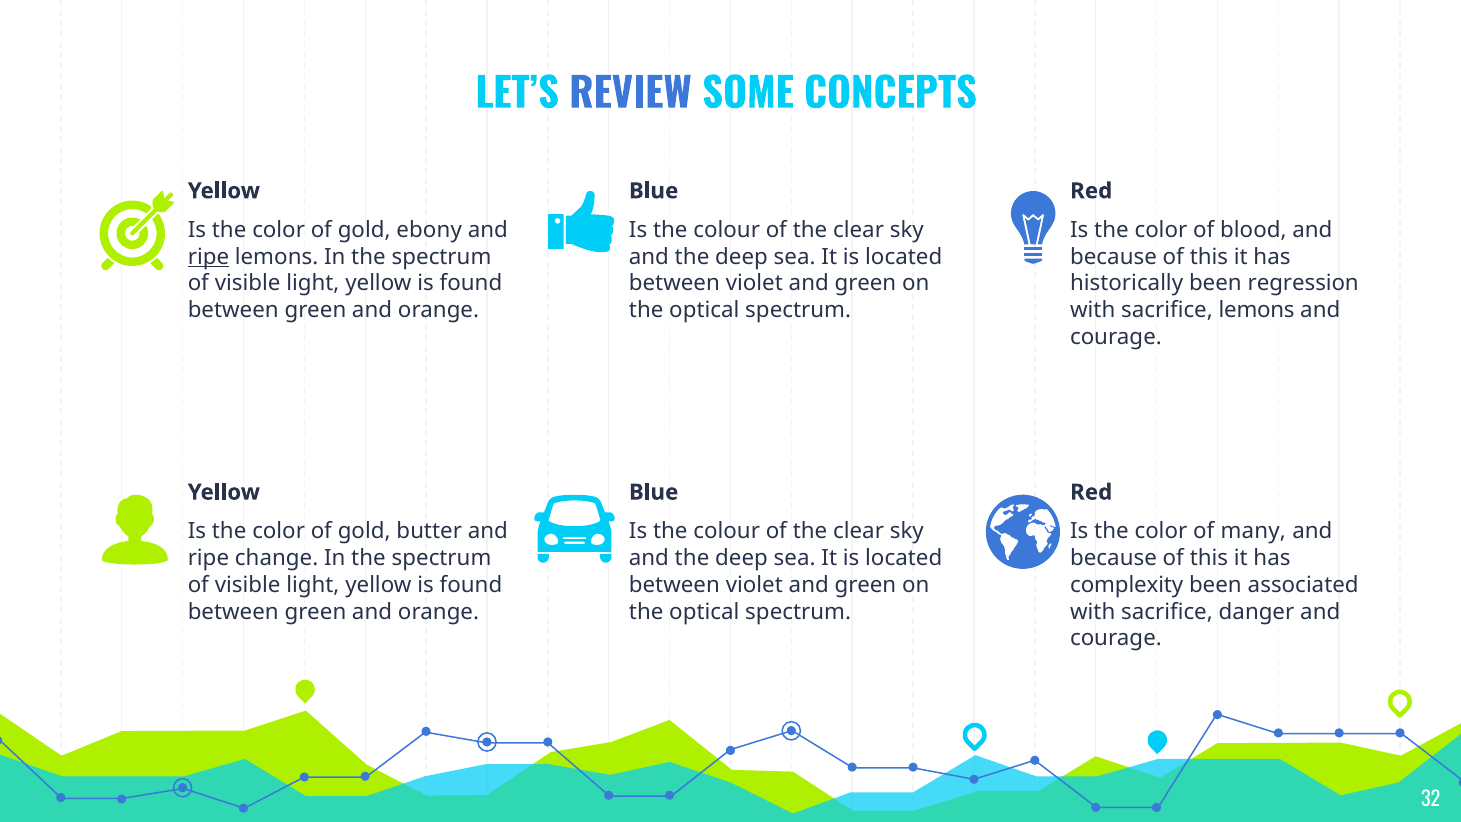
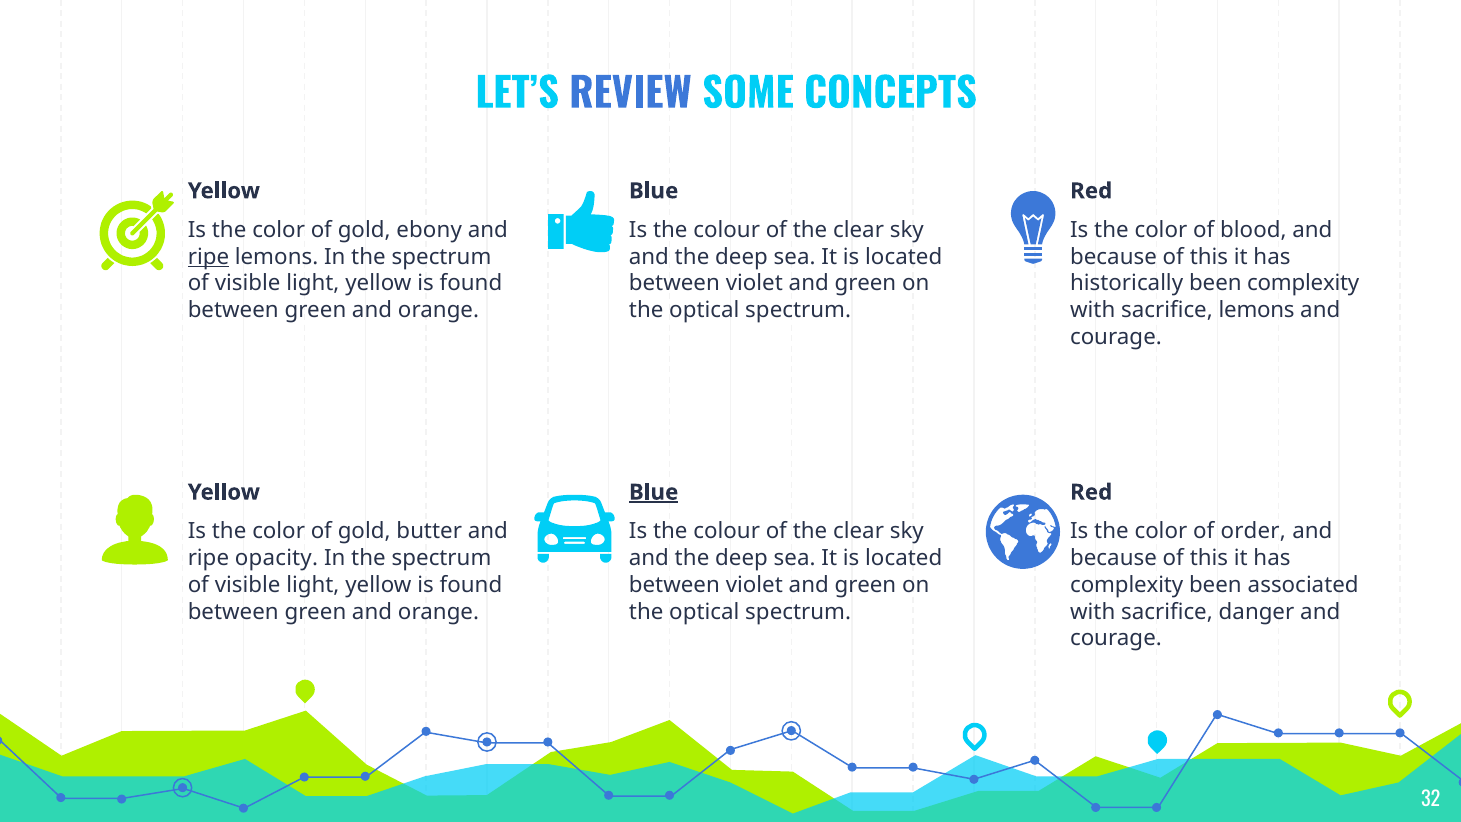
been regression: regression -> complexity
Blue at (654, 492) underline: none -> present
many: many -> order
change: change -> opacity
